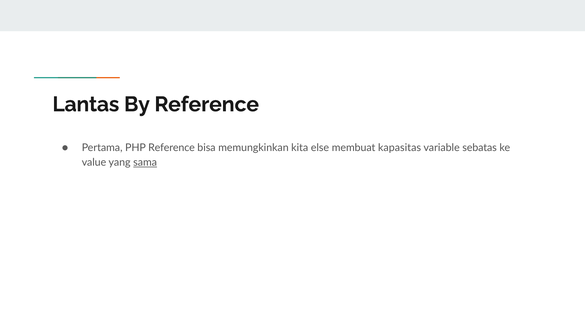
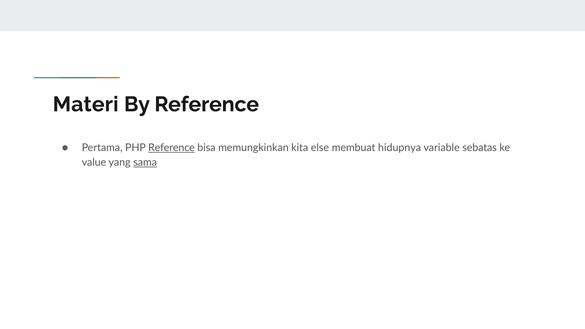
Lantas: Lantas -> Materi
Reference at (171, 148) underline: none -> present
kapasitas: kapasitas -> hidupnya
